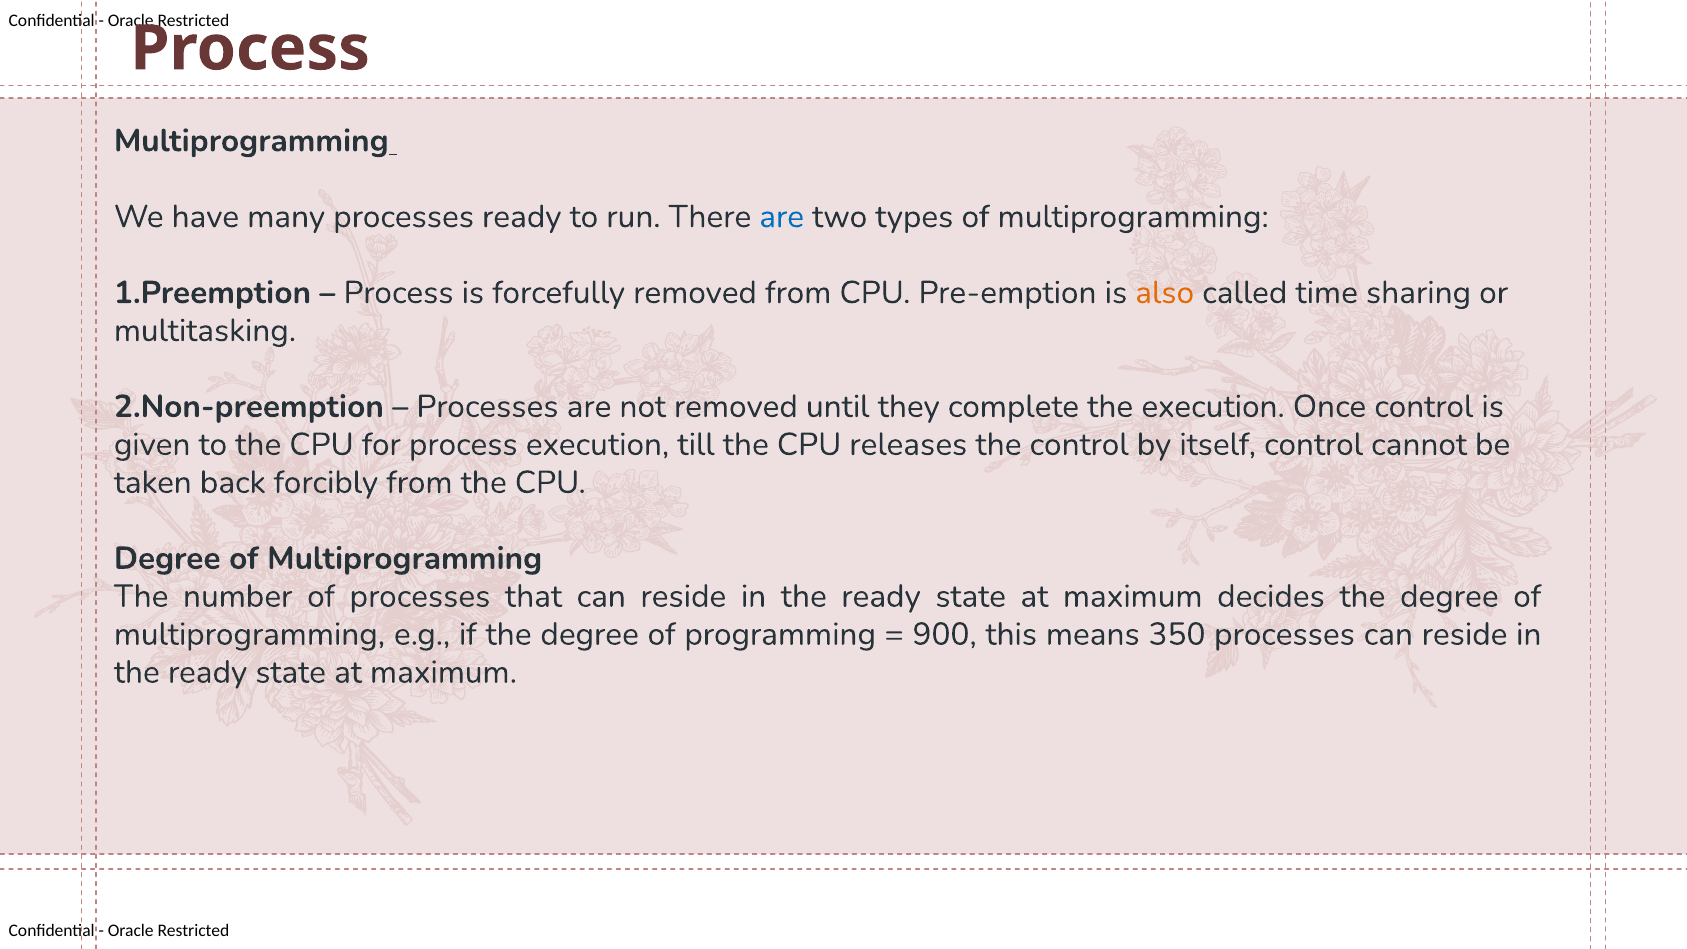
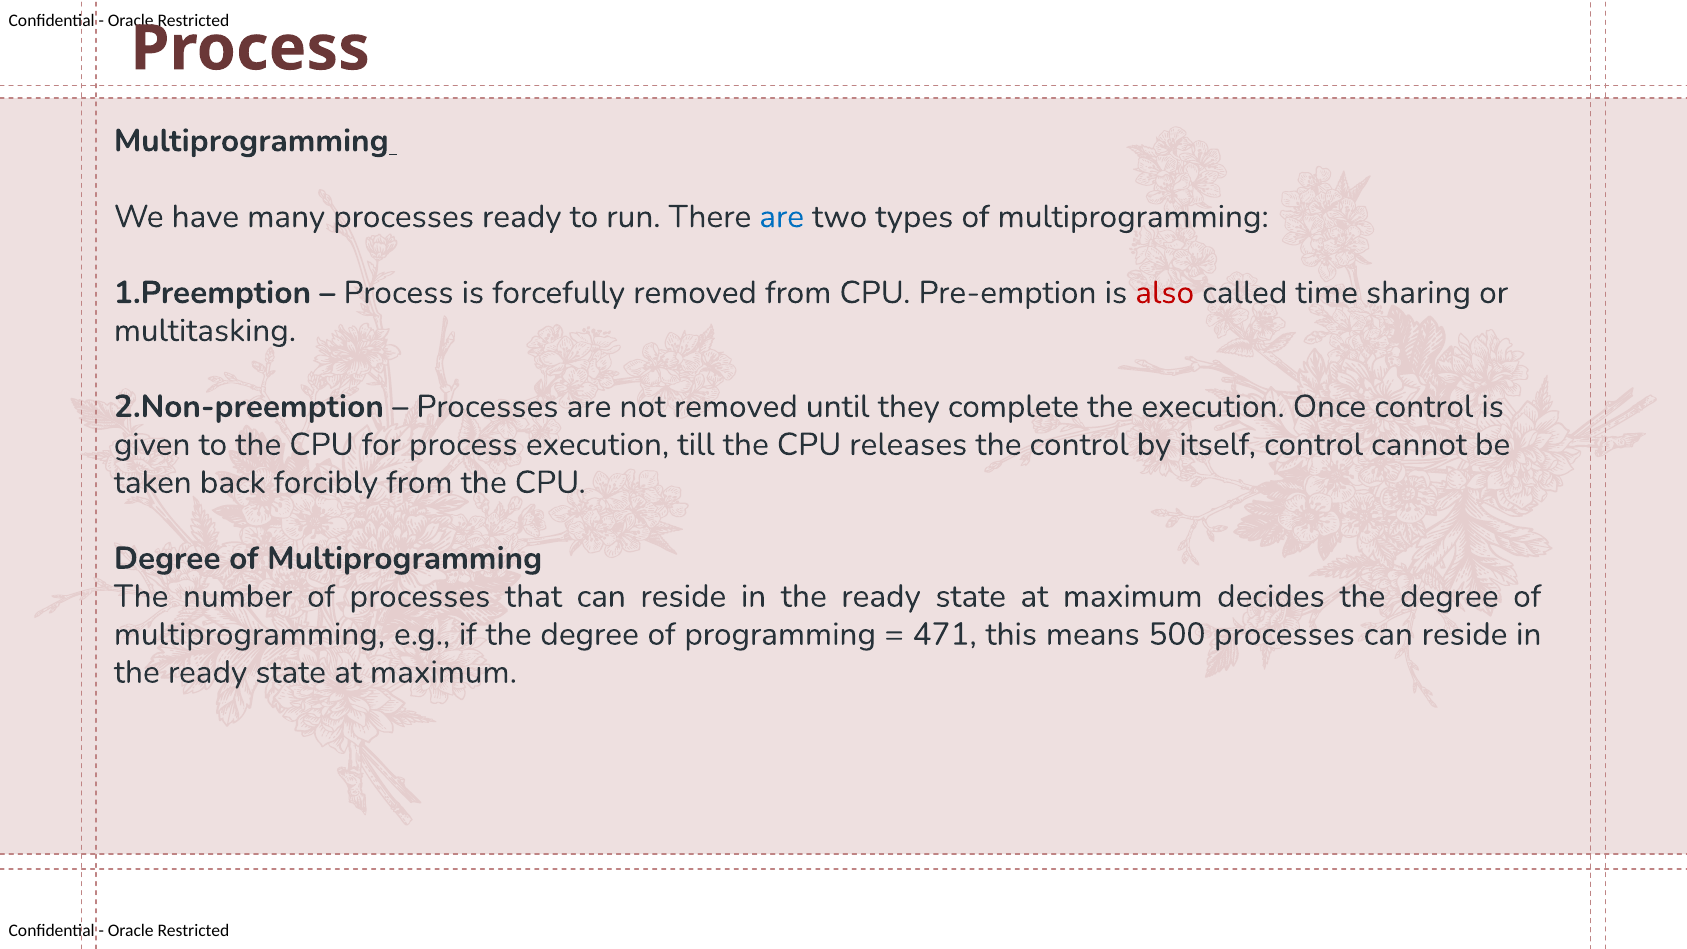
also colour: orange -> red
900: 900 -> 471
350: 350 -> 500
